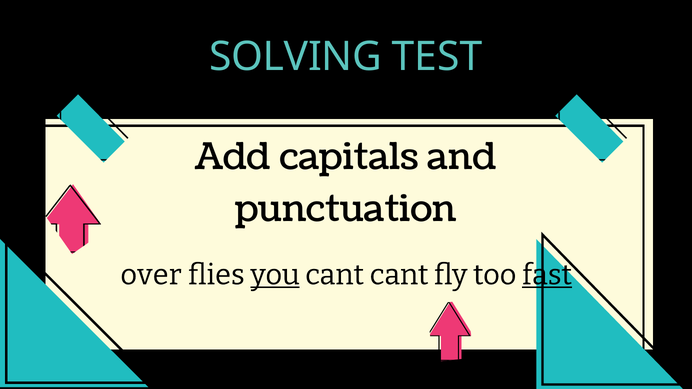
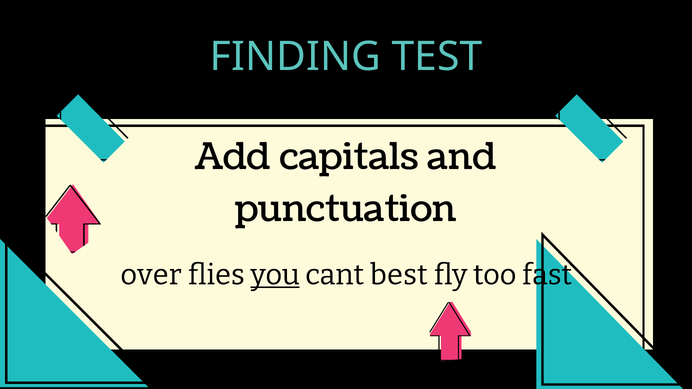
SOLVING: SOLVING -> FINDING
cant cant: cant -> best
fast underline: present -> none
